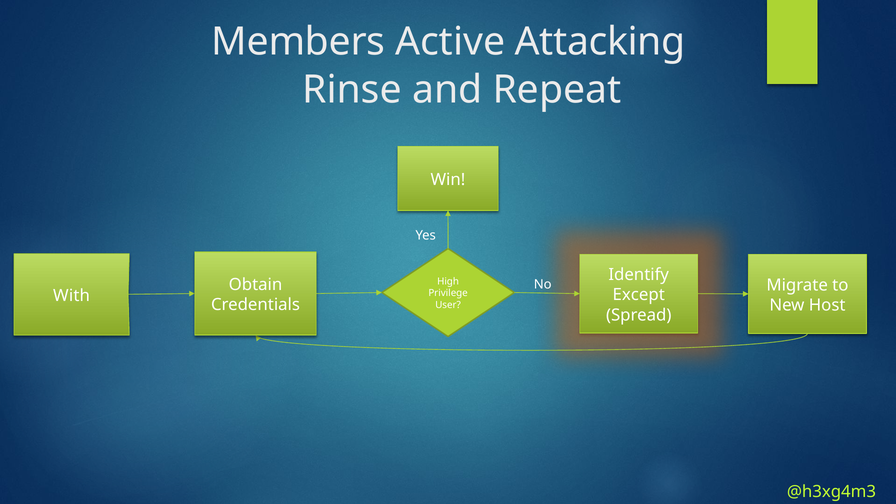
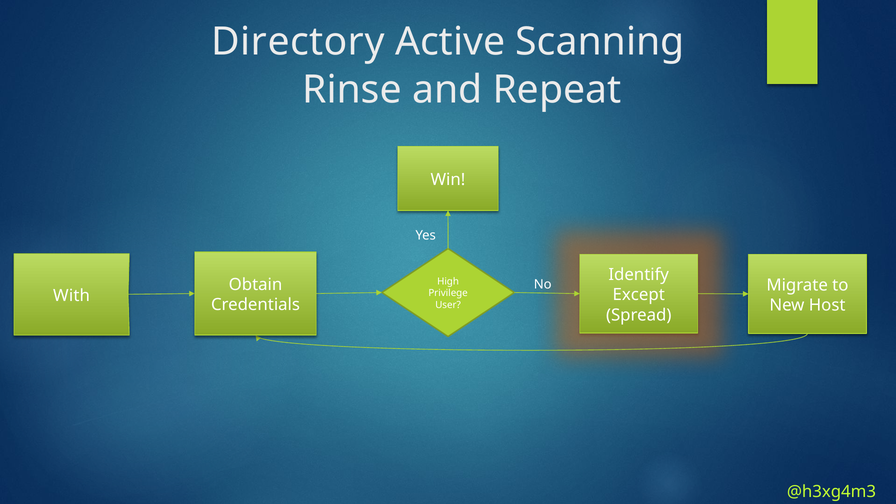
Members: Members -> Directory
Attacking: Attacking -> Scanning
